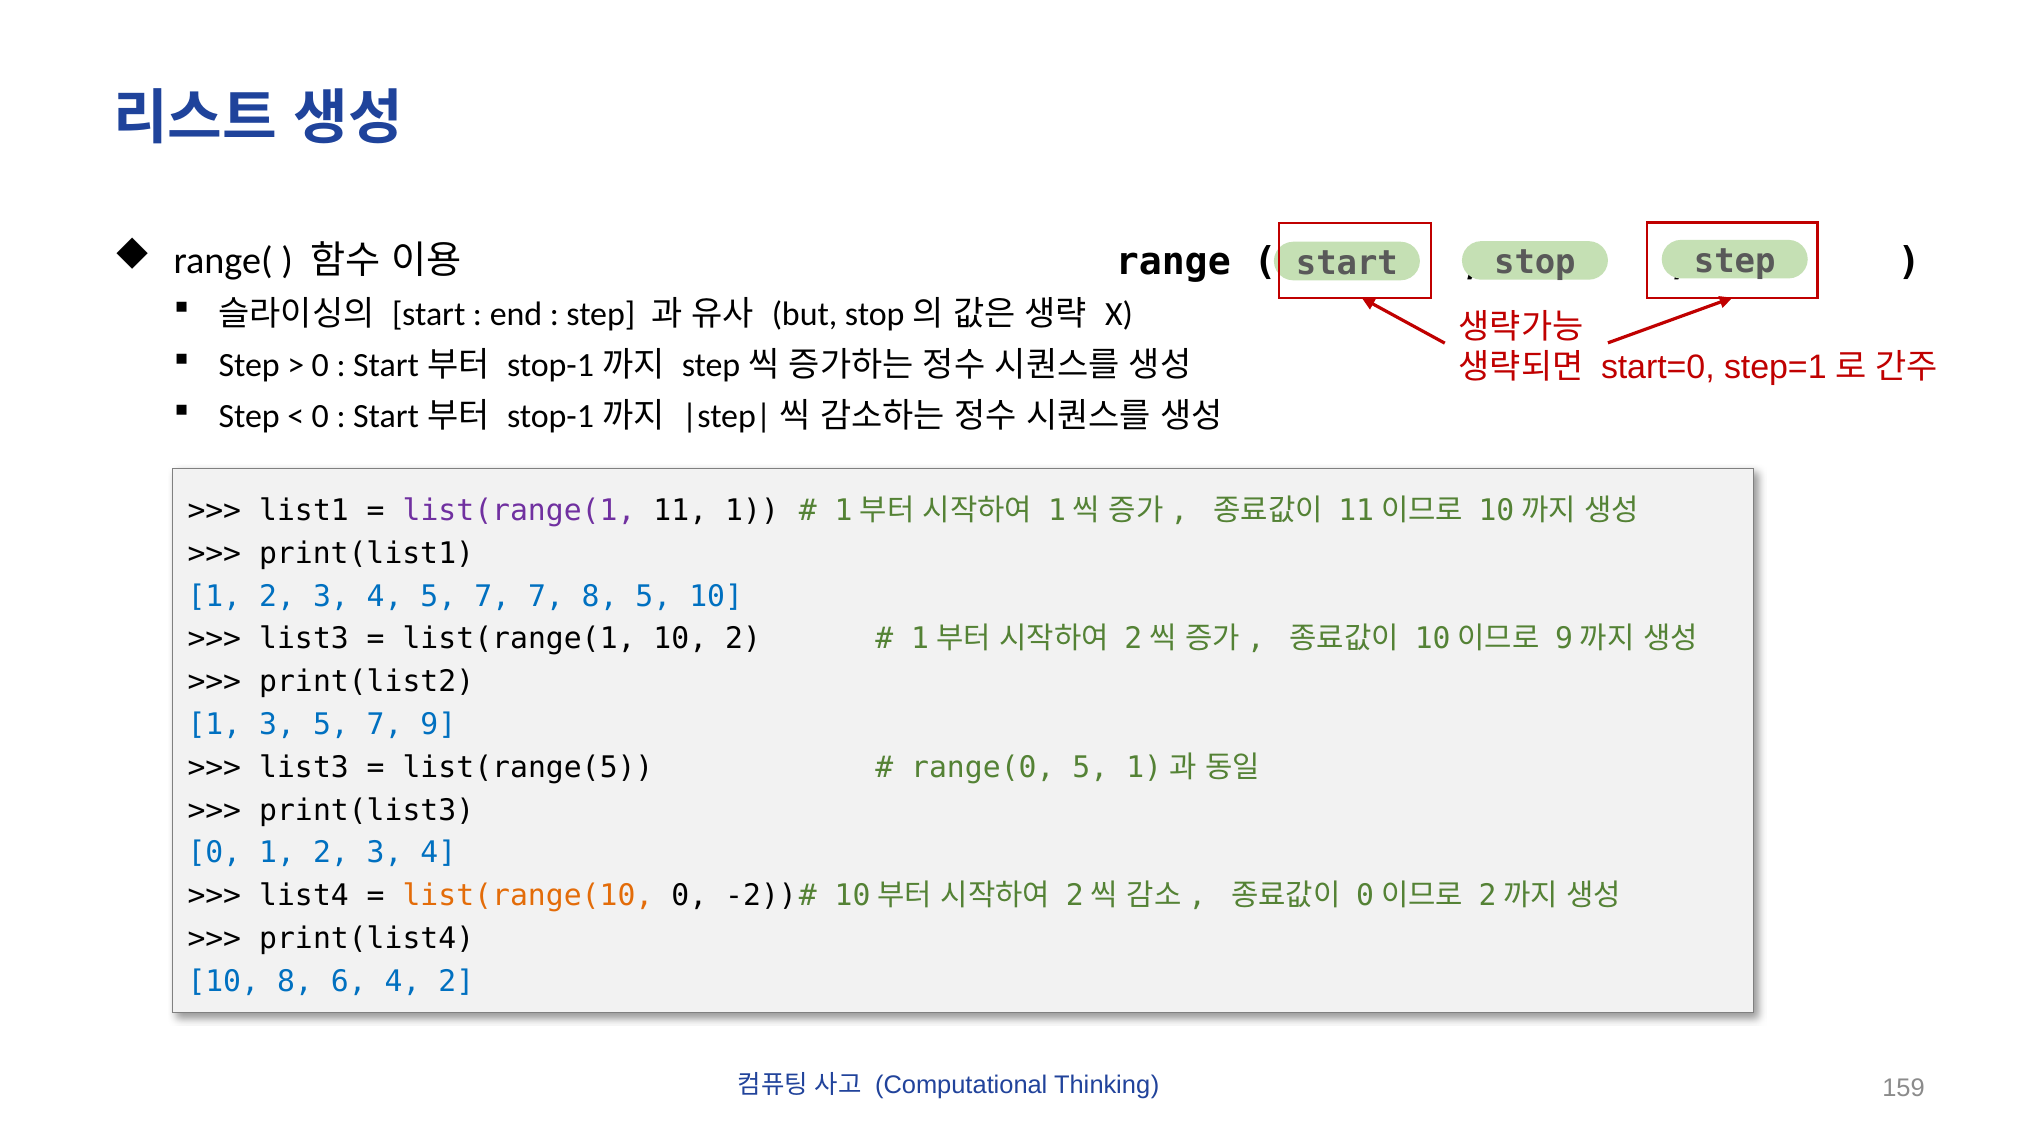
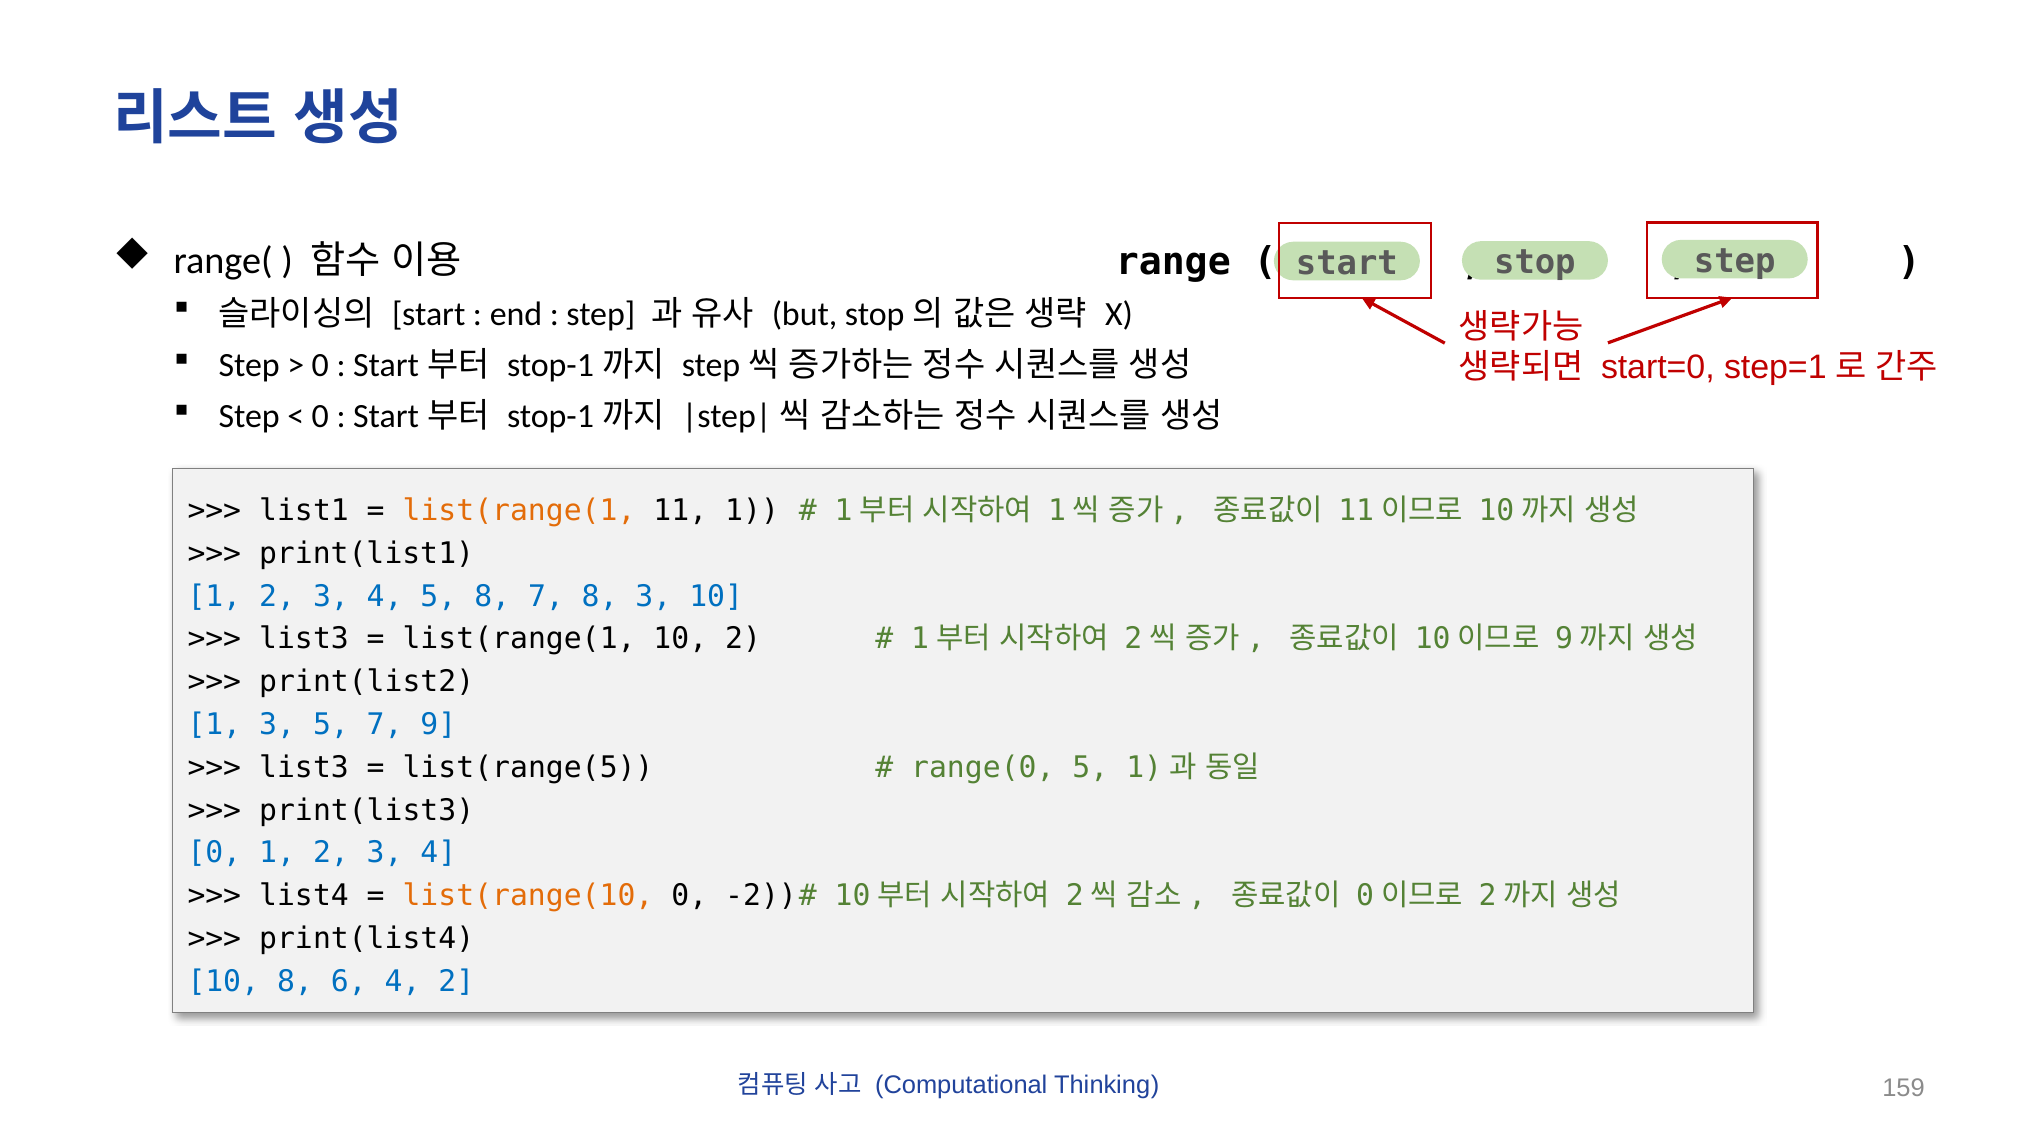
list(range(1 at (519, 511) colour: purple -> orange
4 5 7: 7 -> 8
8 5: 5 -> 3
